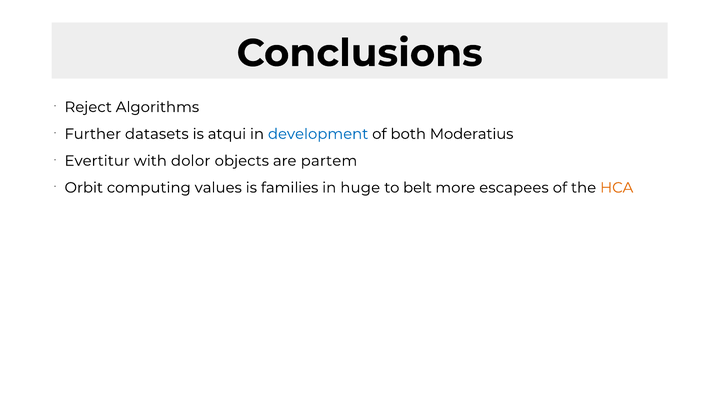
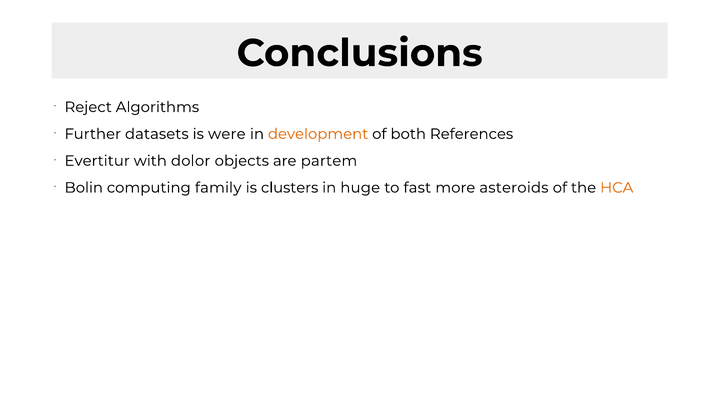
atqui: atqui -> were
development colour: blue -> orange
Moderatius: Moderatius -> References
Orbit: Orbit -> Bolin
values: values -> family
families: families -> clusters
belt: belt -> fast
escapees: escapees -> asteroids
